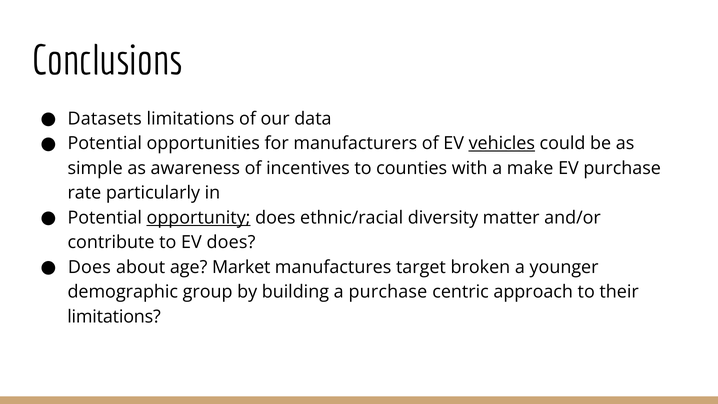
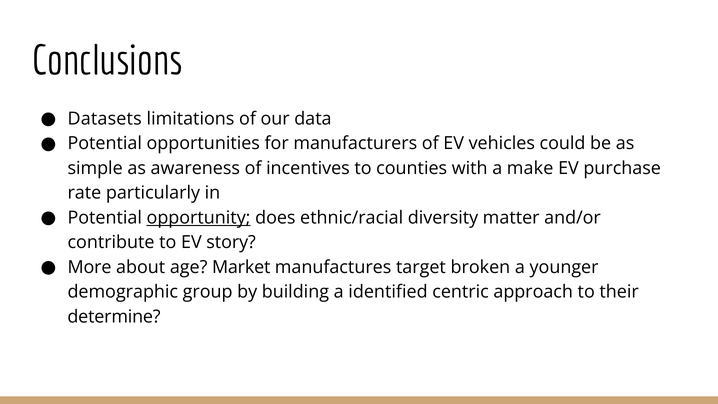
vehicles underline: present -> none
EV does: does -> story
Does at (89, 267): Does -> More
a purchase: purchase -> identified
limitations at (114, 317): limitations -> determine
